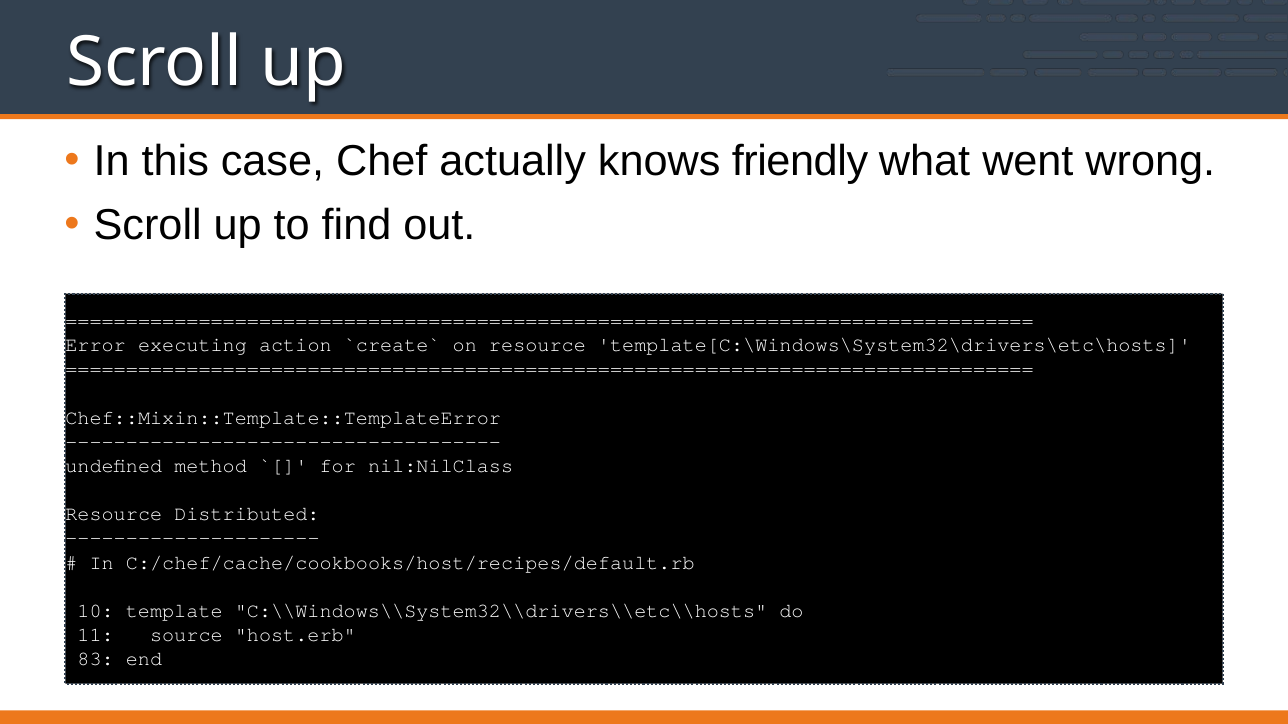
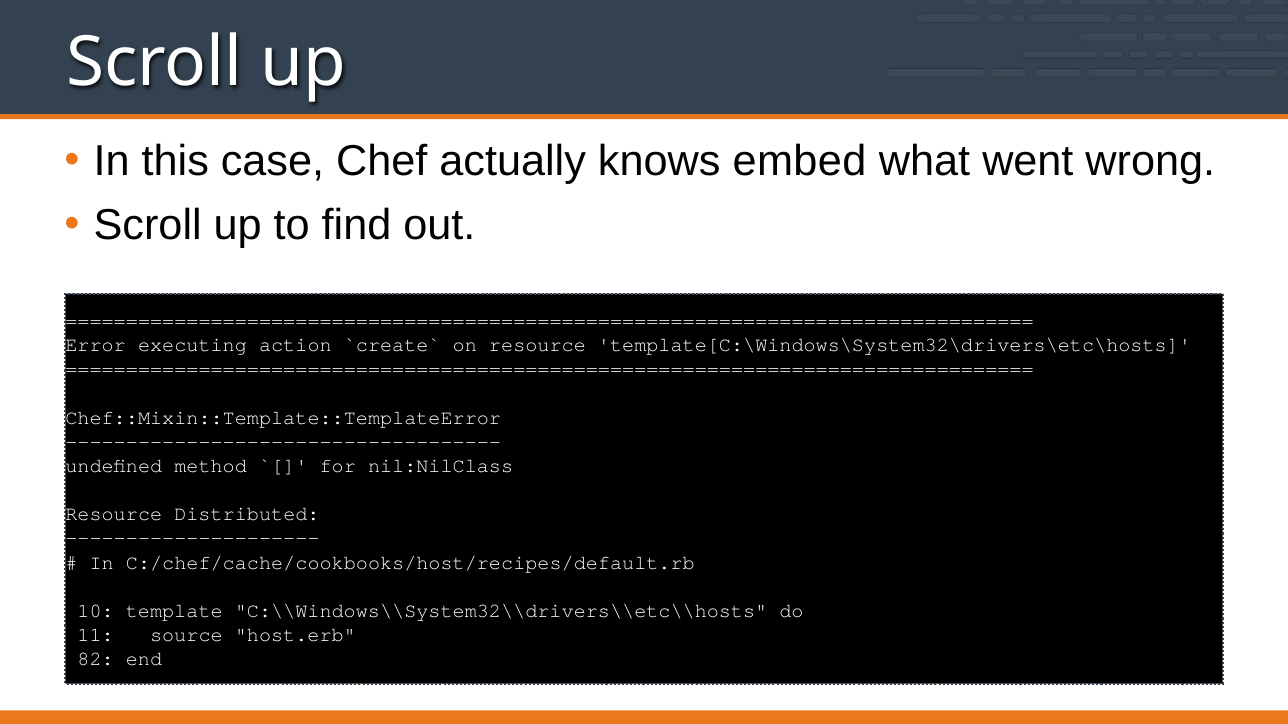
friendly: friendly -> embed
83: 83 -> 82
